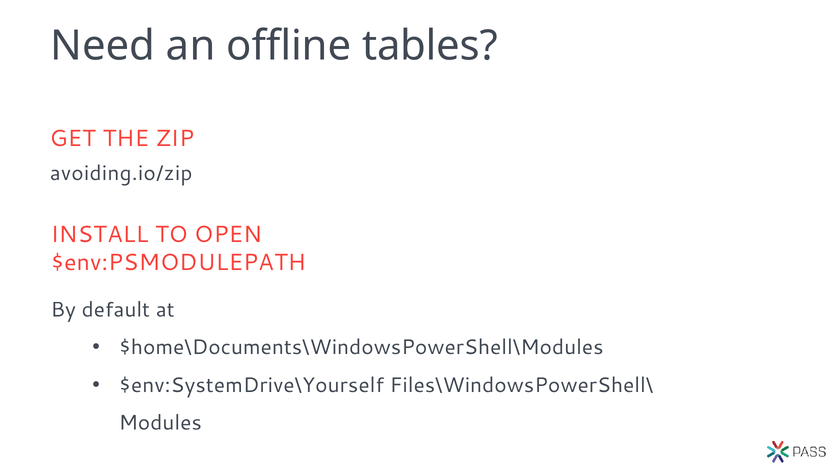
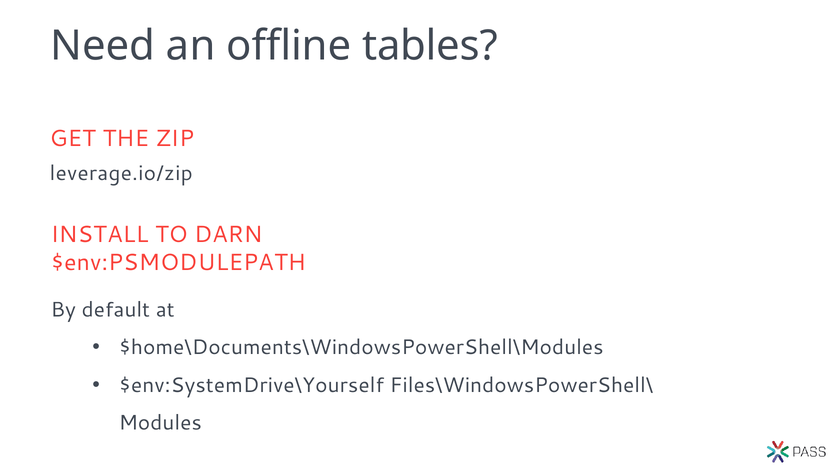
avoiding.io/zip: avoiding.io/zip -> leverage.io/zip
OPEN: OPEN -> DARN
